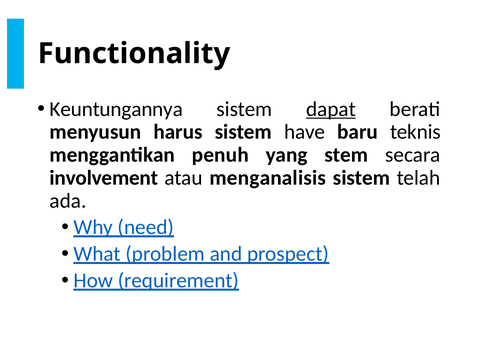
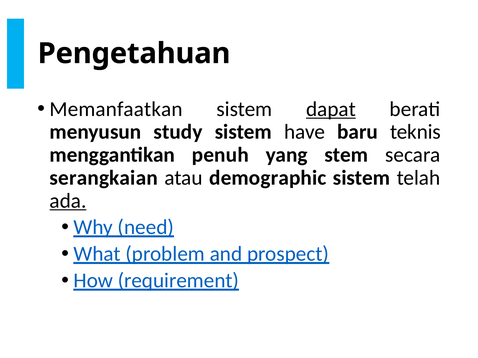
Functionality: Functionality -> Pengetahuan
Keuntungannya: Keuntungannya -> Memanfaatkan
harus: harus -> study
involvement: involvement -> serangkaian
menganalisis: menganalisis -> demographic
ada underline: none -> present
